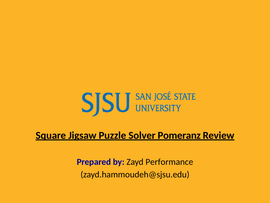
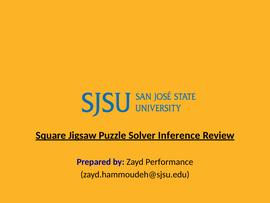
Pomeranz: Pomeranz -> Inference
